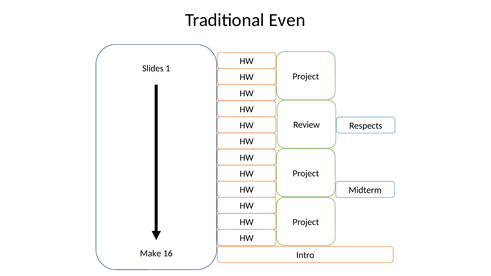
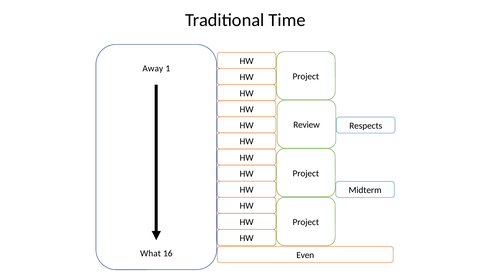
Even: Even -> Time
Slides: Slides -> Away
Make: Make -> What
Intro: Intro -> Even
